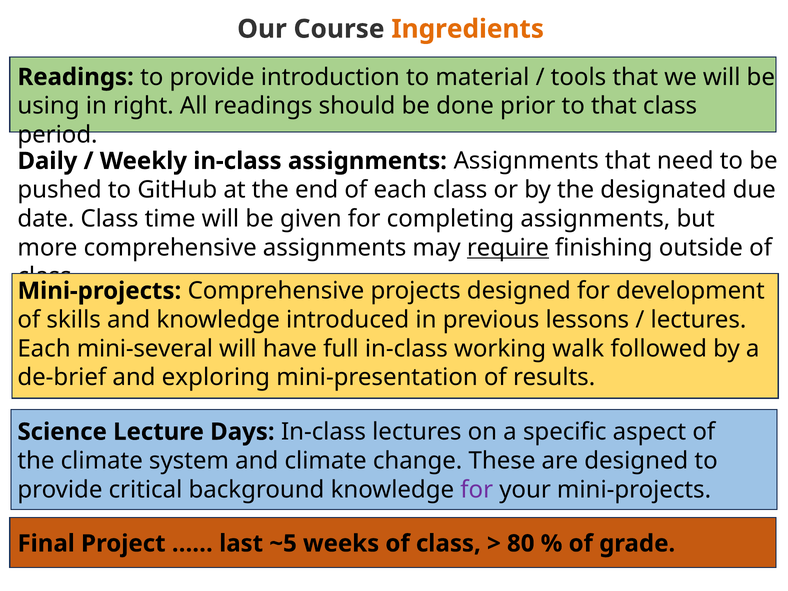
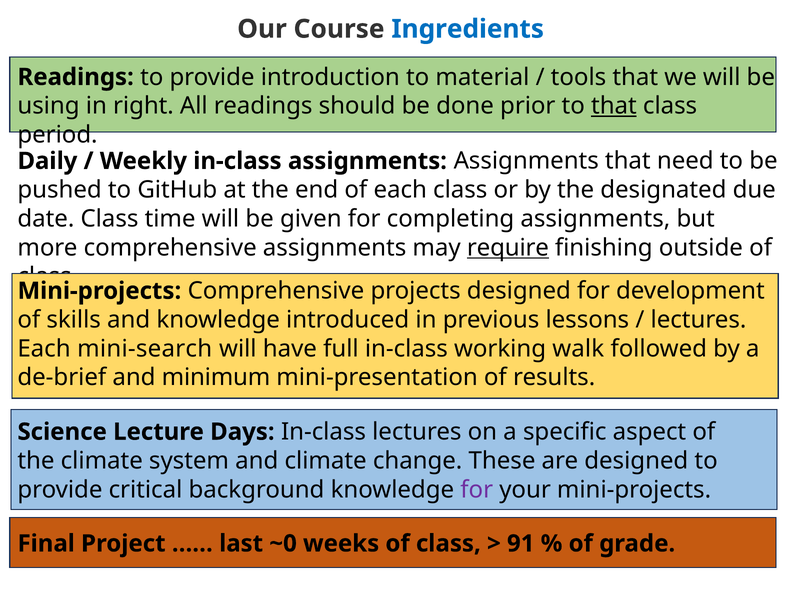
Ingredients colour: orange -> blue
that at (614, 106) underline: none -> present
mini-several: mini-several -> mini-search
exploring: exploring -> minimum
~5: ~5 -> ~0
80: 80 -> 91
